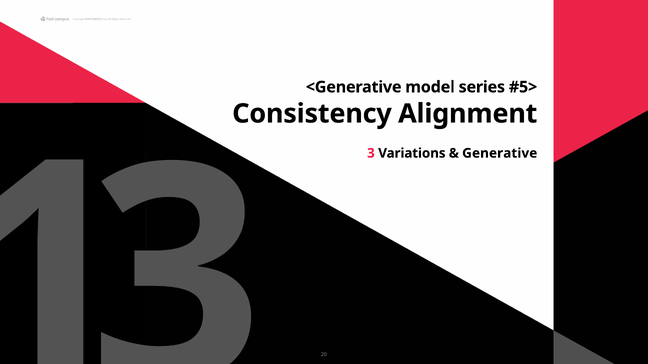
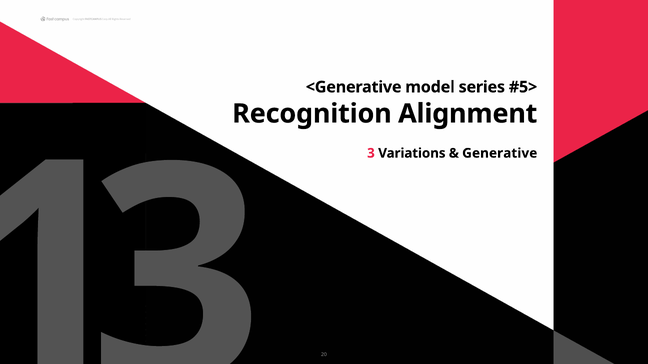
Consistency: Consistency -> Recognition
